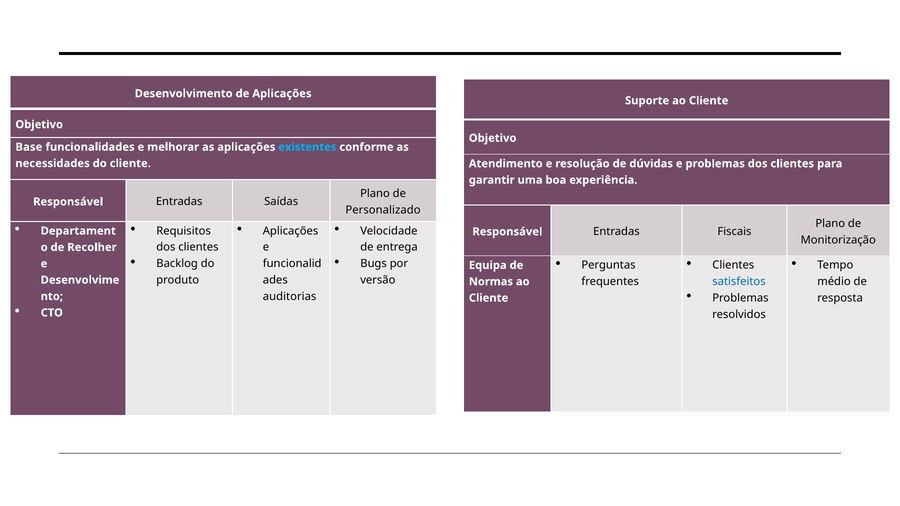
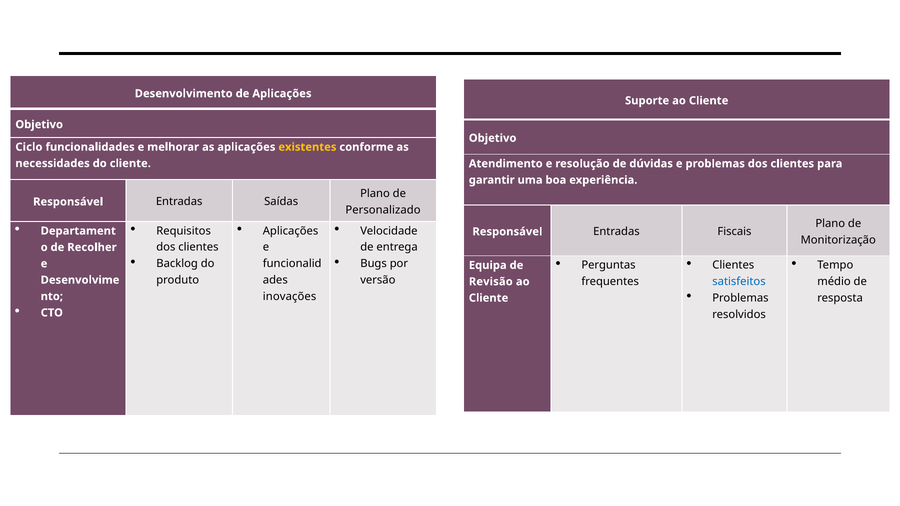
Base: Base -> Ciclo
existentes colour: light blue -> yellow
Normas: Normas -> Revisão
auditorias: auditorias -> inovações
